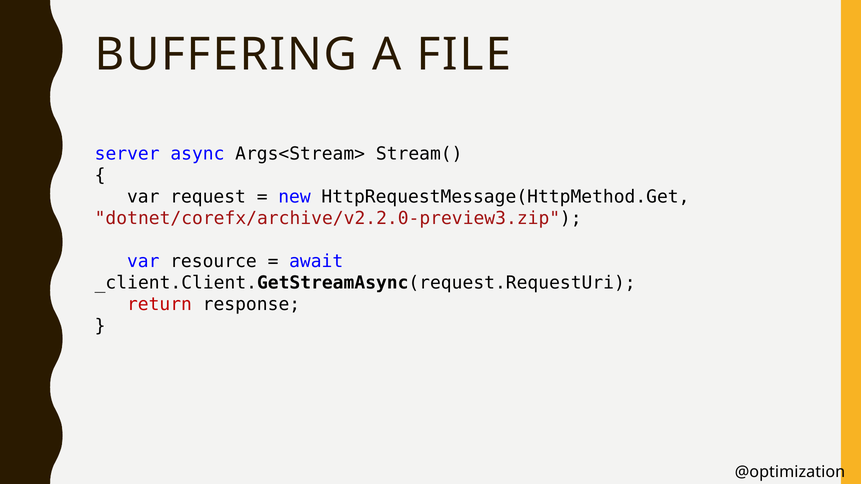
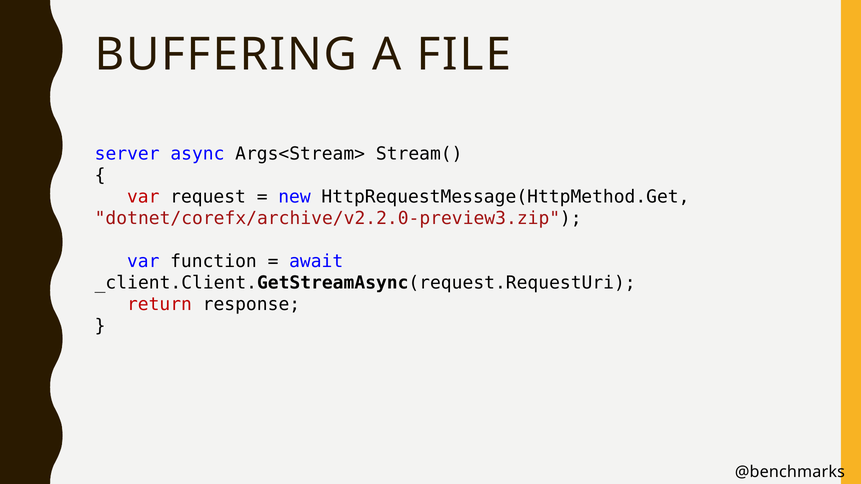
var at (143, 197) colour: black -> red
resource: resource -> function
@optimization: @optimization -> @benchmarks
